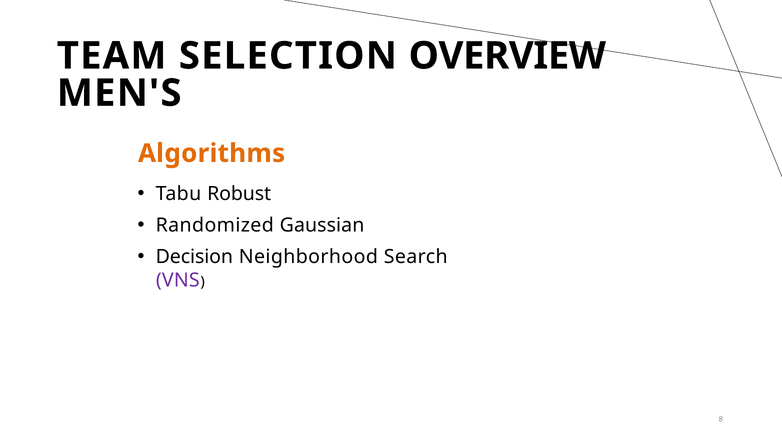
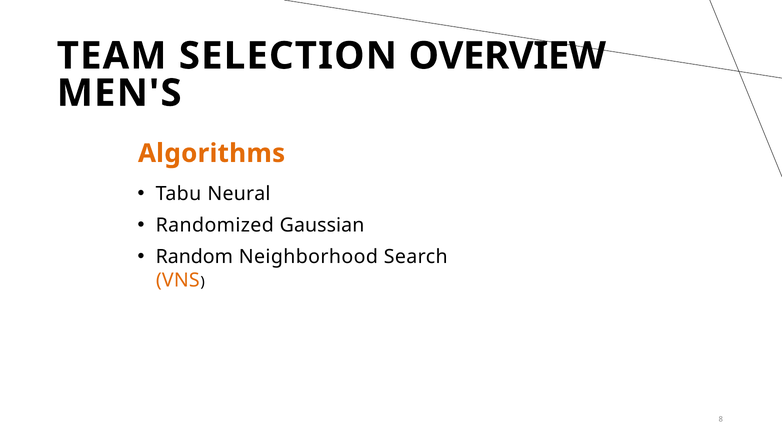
Robust: Robust -> Neural
Decision: Decision -> Random
VNS colour: purple -> orange
